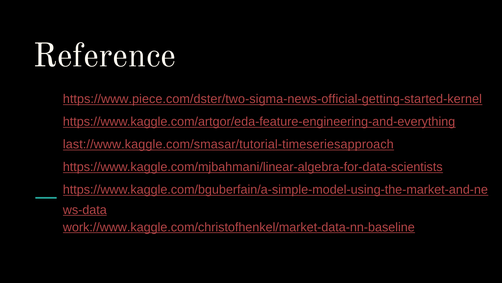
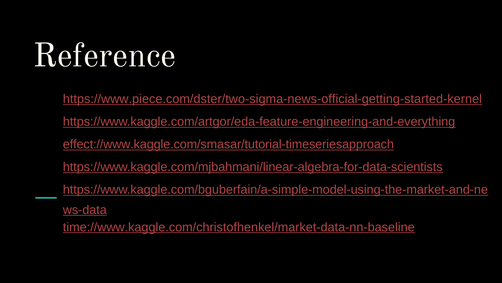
last://www.kaggle.com/smasar/tutorial-timeseriesapproach: last://www.kaggle.com/smasar/tutorial-timeseriesapproach -> effect://www.kaggle.com/smasar/tutorial-timeseriesapproach
work://www.kaggle.com/christofhenkel/market-data-nn-baseline: work://www.kaggle.com/christofhenkel/market-data-nn-baseline -> time://www.kaggle.com/christofhenkel/market-data-nn-baseline
